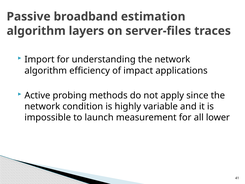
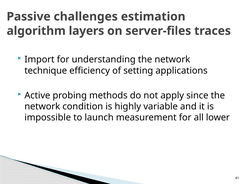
broadband: broadband -> challenges
algorithm at (46, 70): algorithm -> technique
impact: impact -> setting
